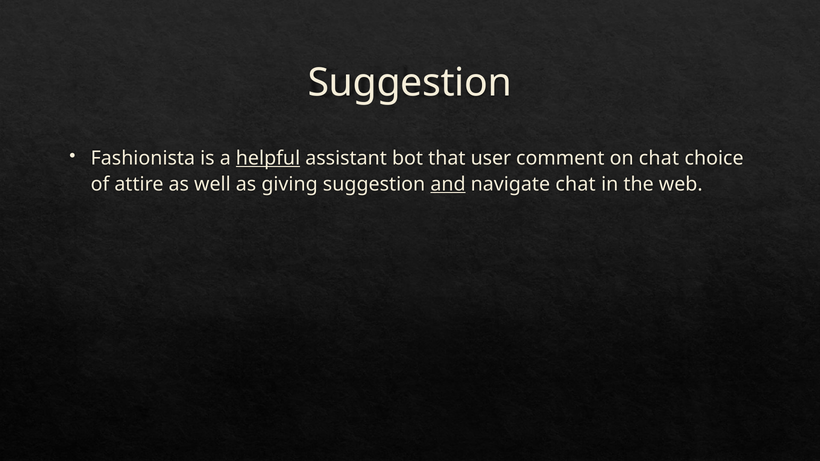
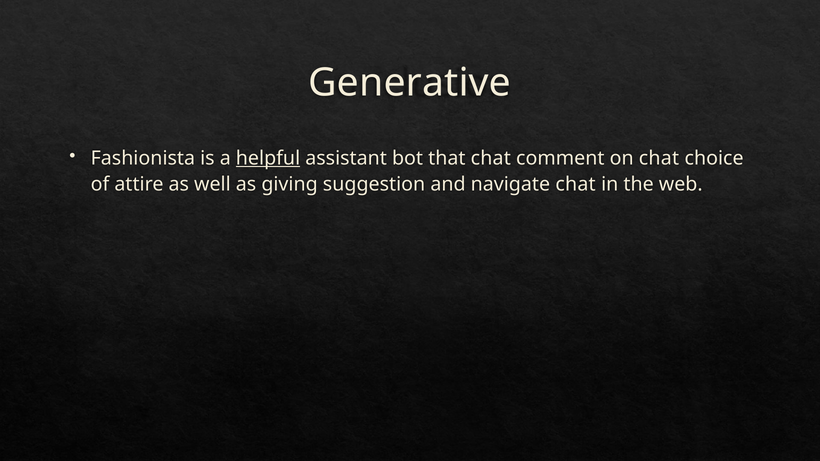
Suggestion at (410, 83): Suggestion -> Generative
that user: user -> chat
and underline: present -> none
